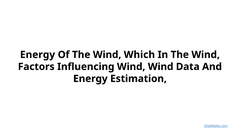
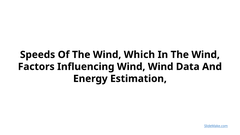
Energy at (38, 55): Energy -> Speeds
